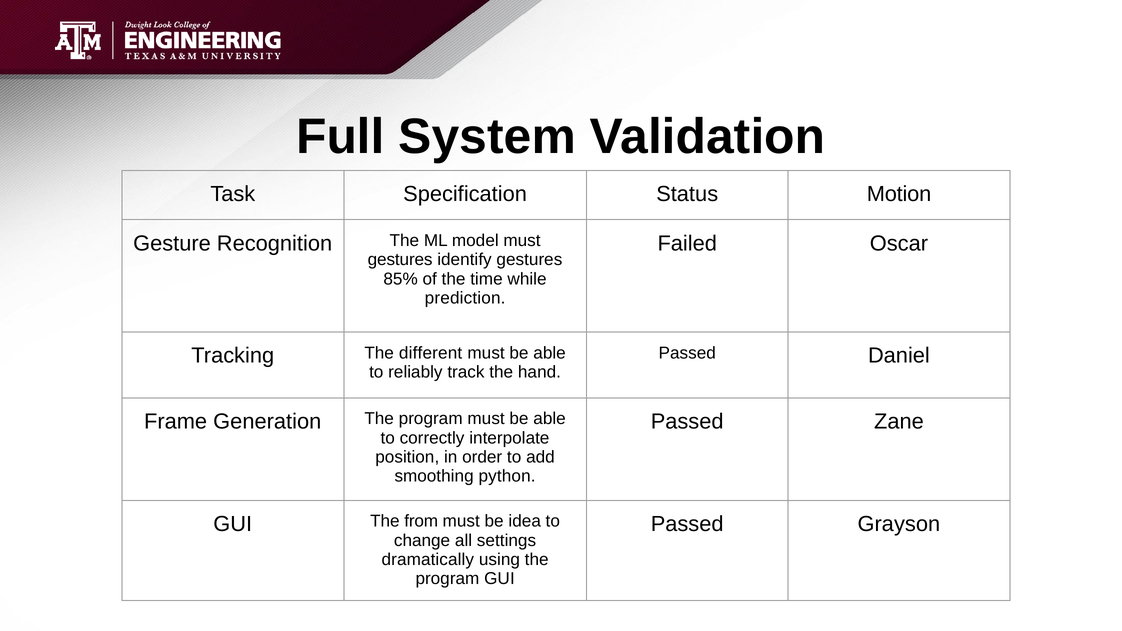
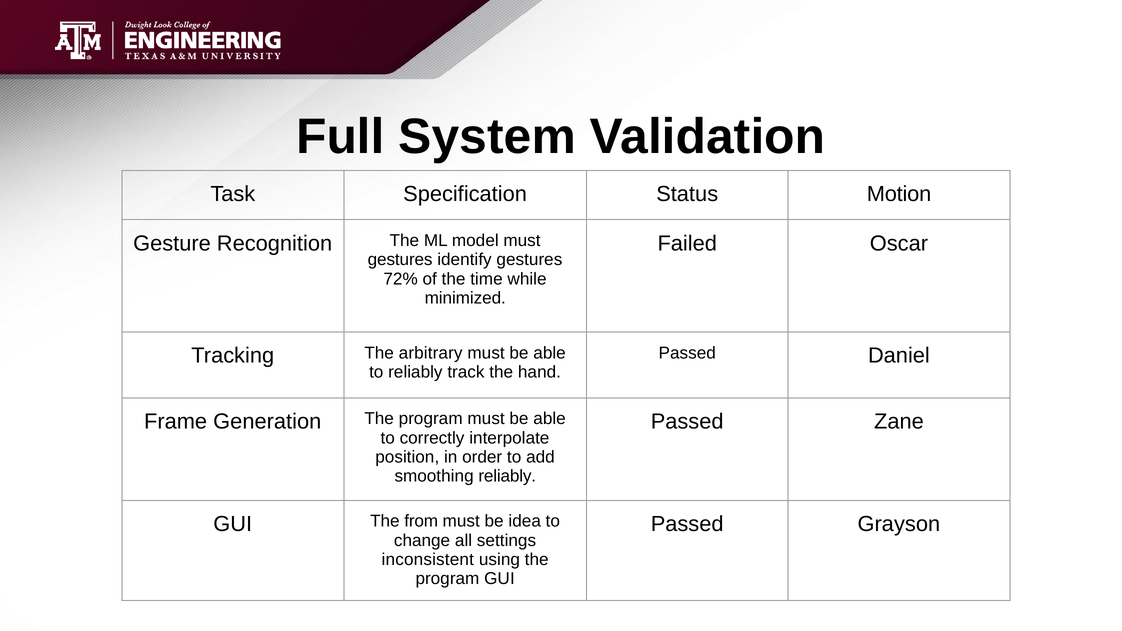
85%: 85% -> 72%
prediction: prediction -> minimized
different: different -> arbitrary
smoothing python: python -> reliably
dramatically: dramatically -> inconsistent
